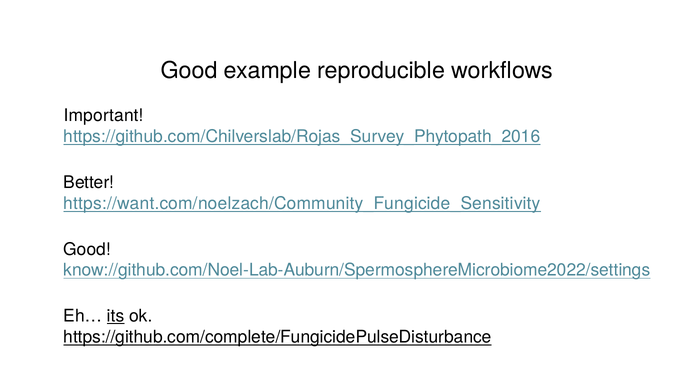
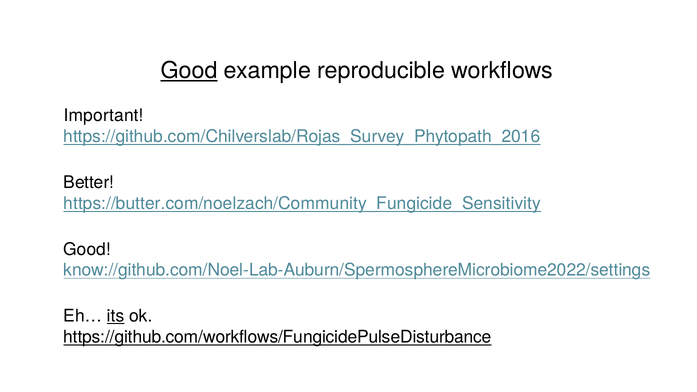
Good at (189, 71) underline: none -> present
https://want.com/noelzach/Community_Fungicide_Sensitivity: https://want.com/noelzach/Community_Fungicide_Sensitivity -> https://butter.com/noelzach/Community_Fungicide_Sensitivity
https://github.com/complete/FungicidePulseDisturbance: https://github.com/complete/FungicidePulseDisturbance -> https://github.com/workflows/FungicidePulseDisturbance
